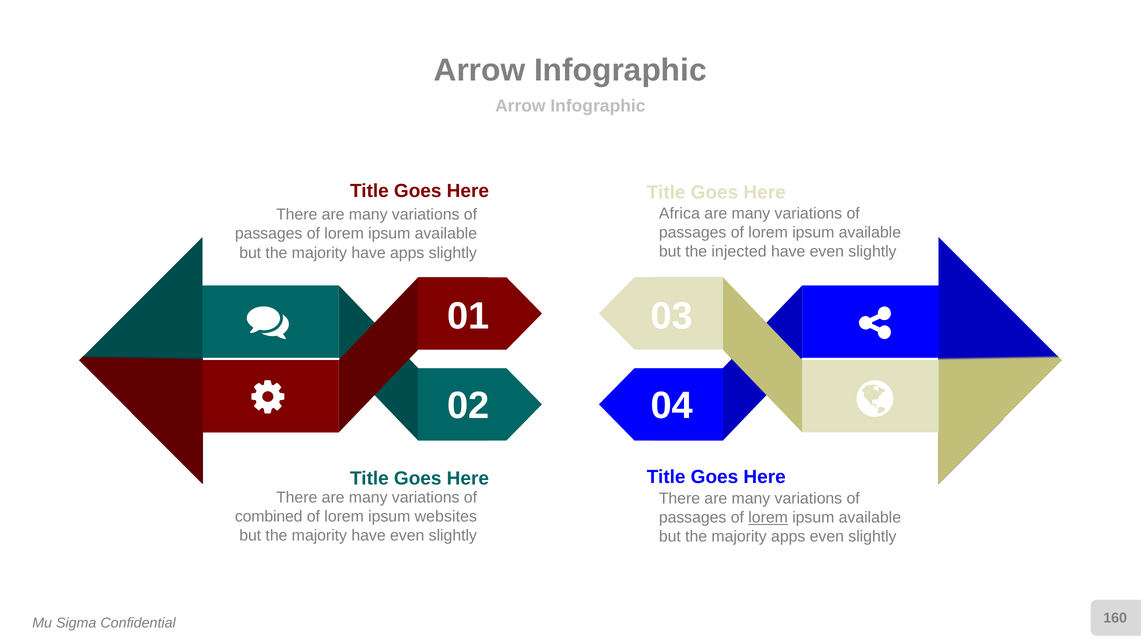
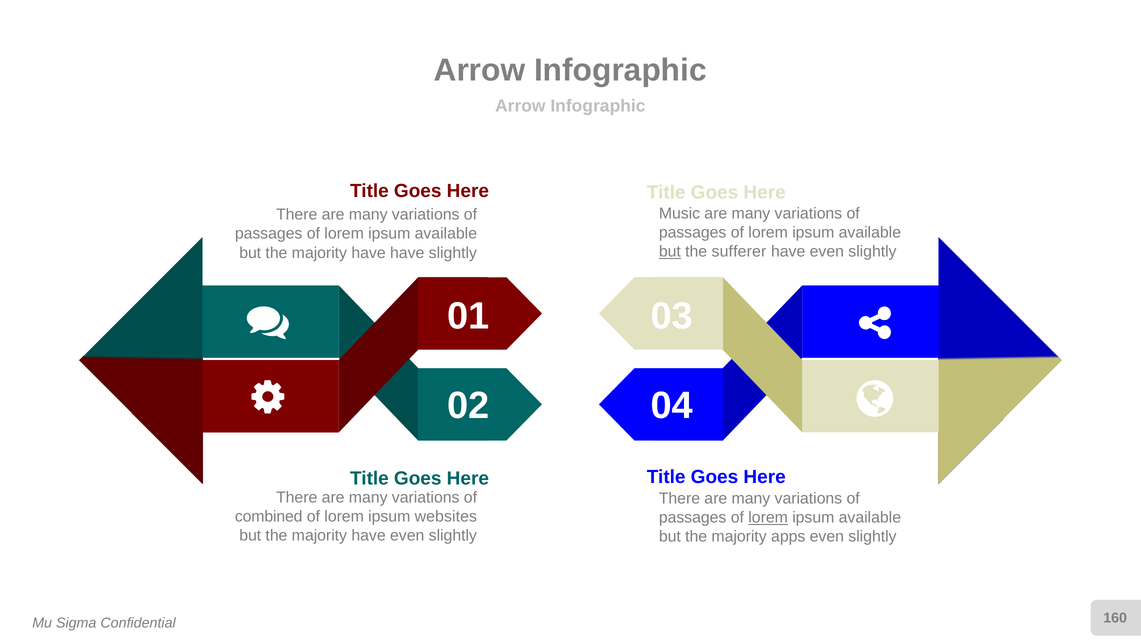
Africa: Africa -> Music
but at (670, 251) underline: none -> present
injected: injected -> sufferer
have apps: apps -> have
